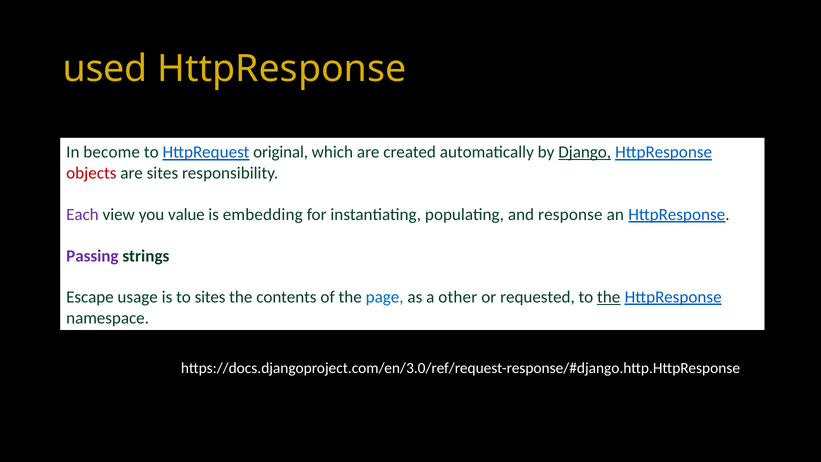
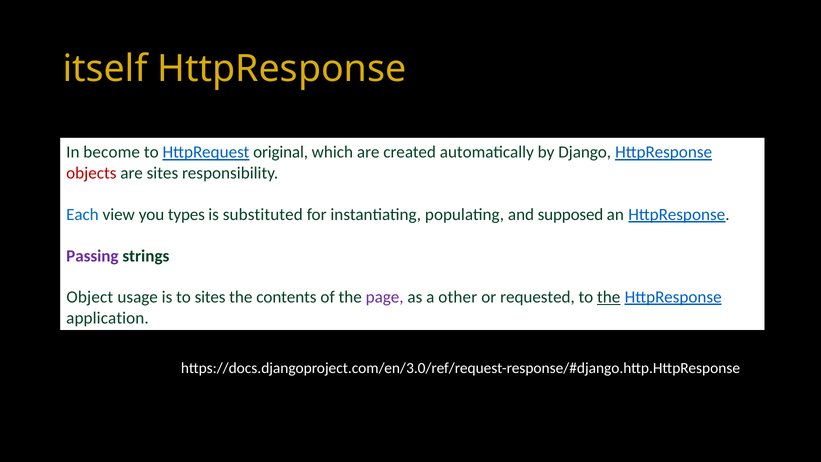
used: used -> itself
Django underline: present -> none
Each colour: purple -> blue
value: value -> types
embedding: embedding -> substituted
response: response -> supposed
Escape: Escape -> Object
page colour: blue -> purple
namespace: namespace -> application
